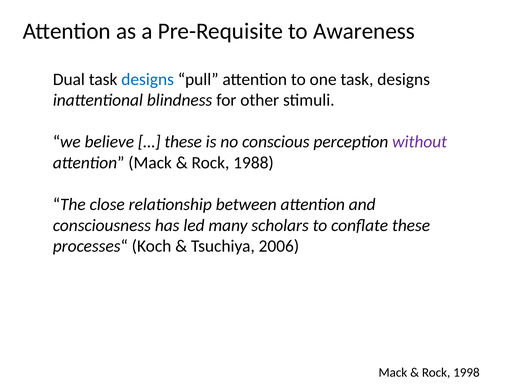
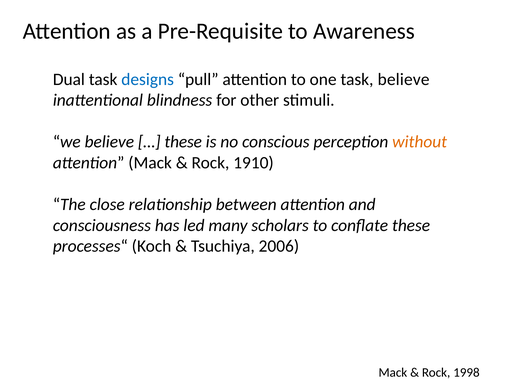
one task designs: designs -> believe
without colour: purple -> orange
1988: 1988 -> 1910
